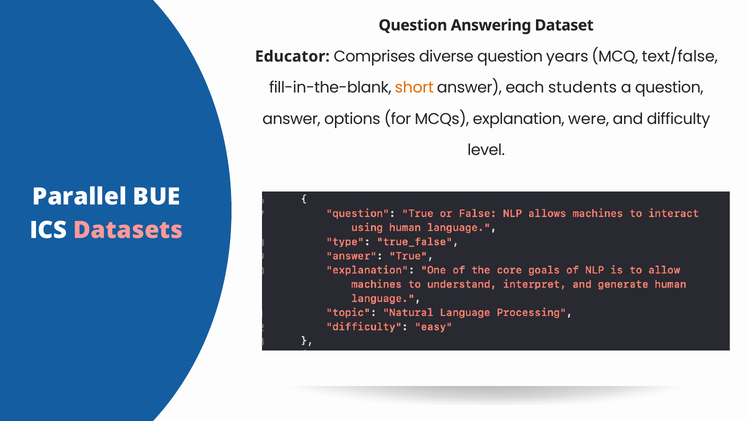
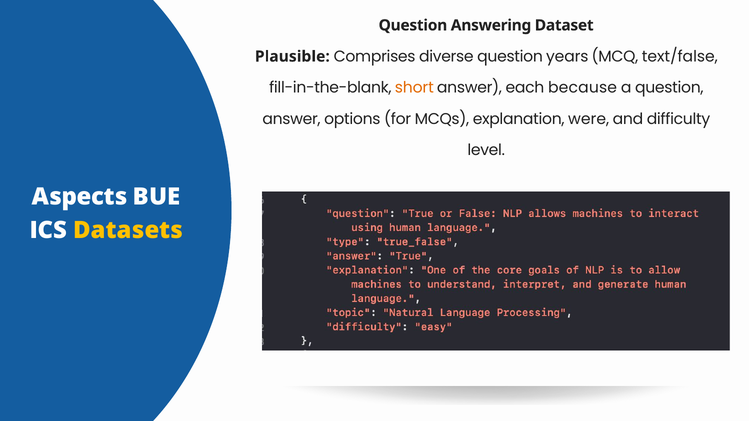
Educator: Educator -> Plausible
students: students -> because
Parallel: Parallel -> Aspects
Datasets colour: pink -> yellow
